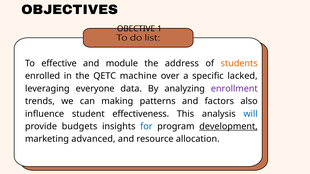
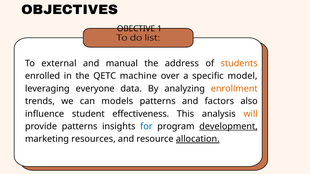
effective: effective -> external
module: module -> manual
lacked: lacked -> model
enrollment colour: purple -> orange
making: making -> models
will colour: blue -> orange
provide budgets: budgets -> patterns
advanced: advanced -> resources
allocation underline: none -> present
